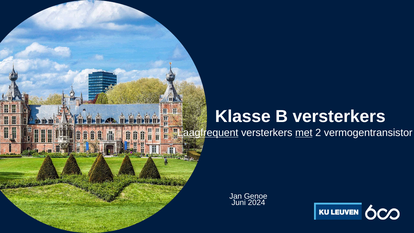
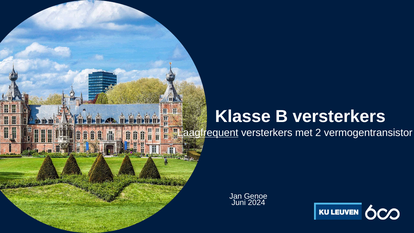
met underline: present -> none
